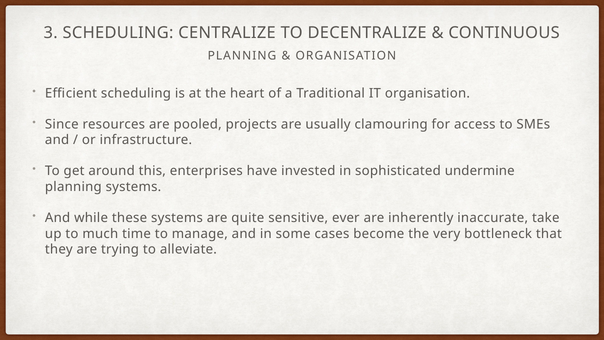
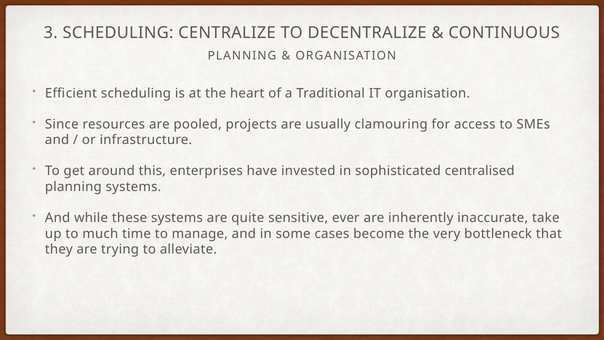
undermine: undermine -> centralised
